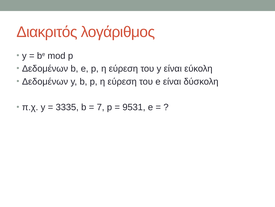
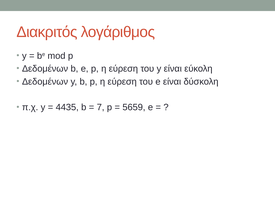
3335: 3335 -> 4435
9531: 9531 -> 5659
